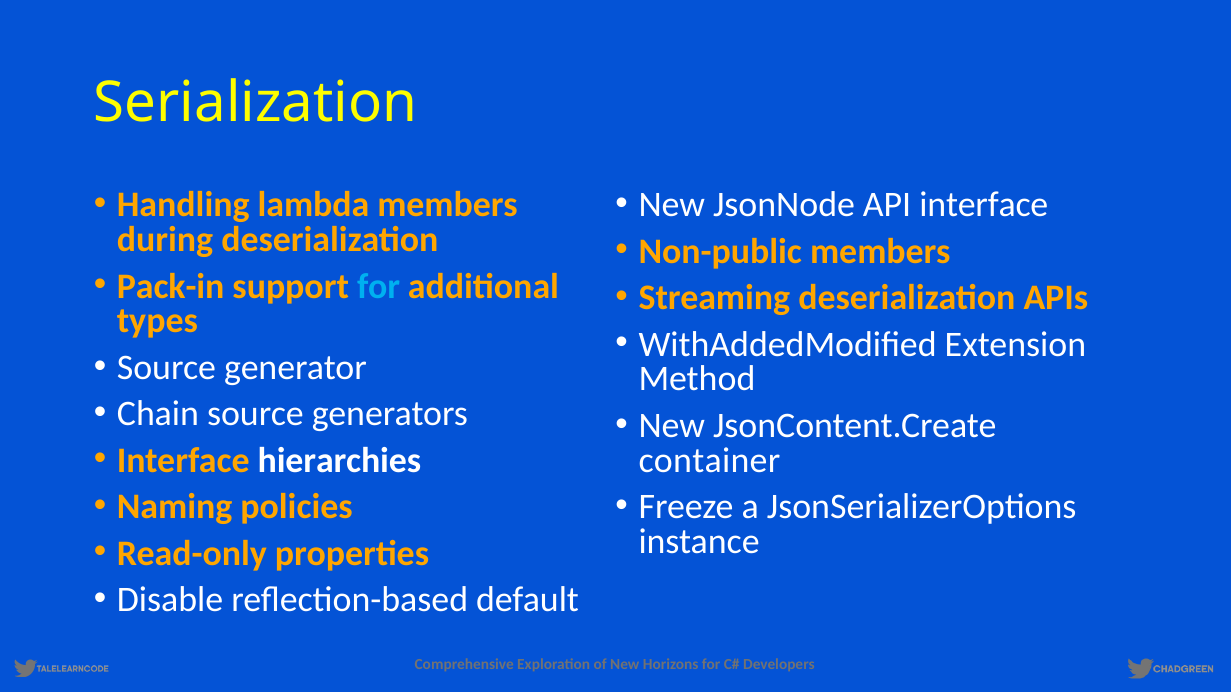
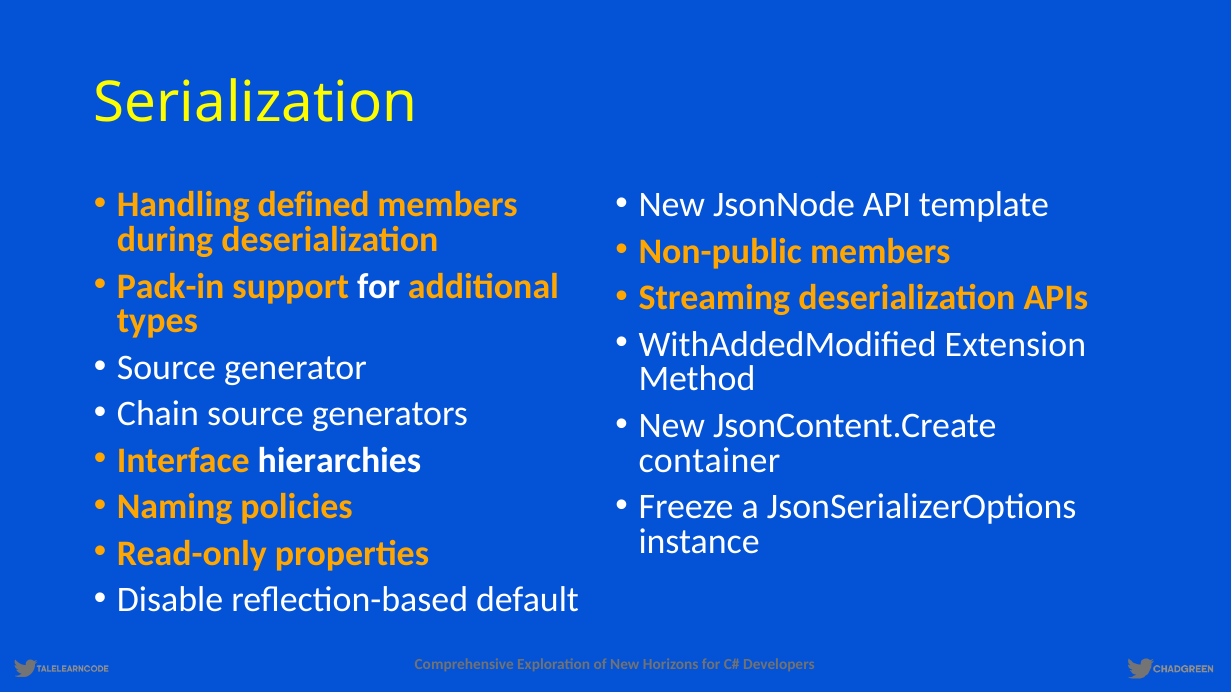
lambda: lambda -> defined
API interface: interface -> template
for at (379, 286) colour: light blue -> white
